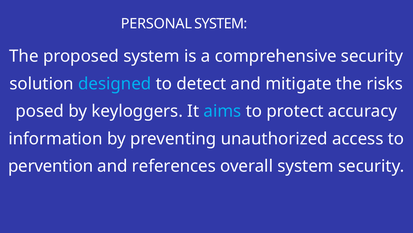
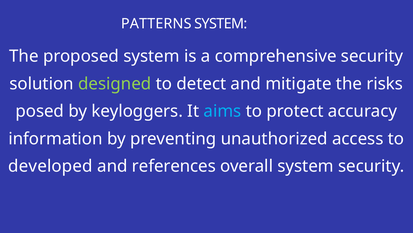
PERSONAL: PERSONAL -> PATTERNS
designed colour: light blue -> light green
pervention: pervention -> developed
